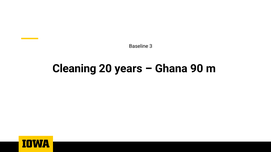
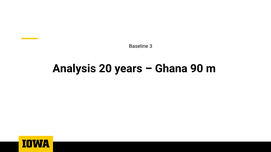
Cleaning: Cleaning -> Analysis
